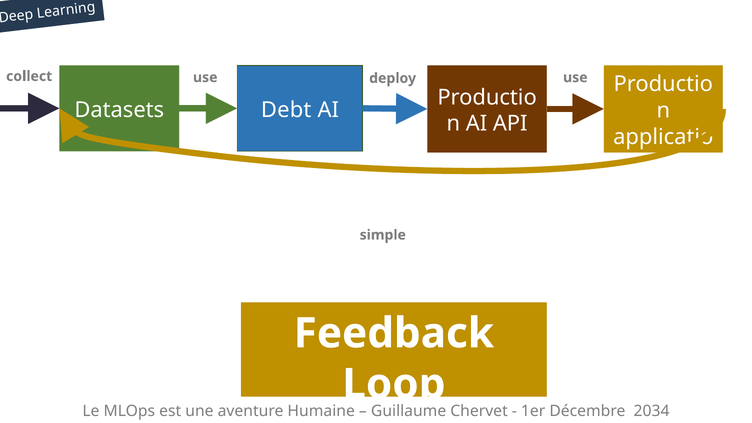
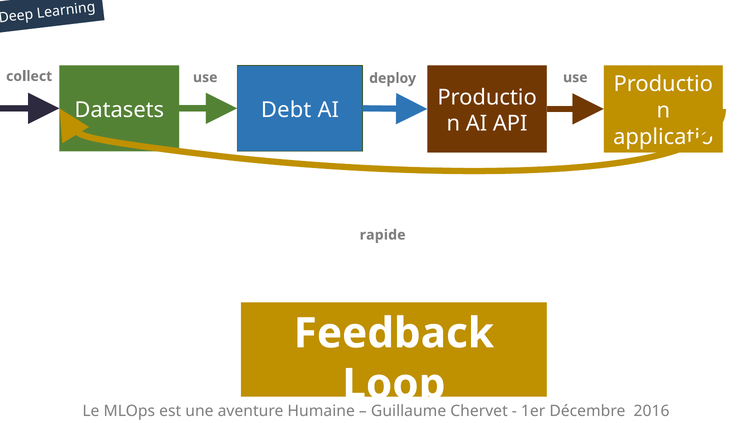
simple: simple -> rapide
2034: 2034 -> 2016
